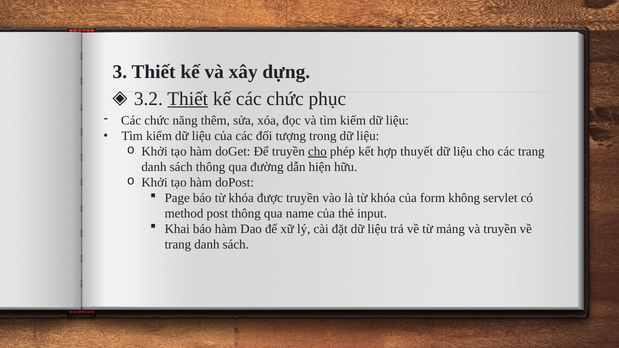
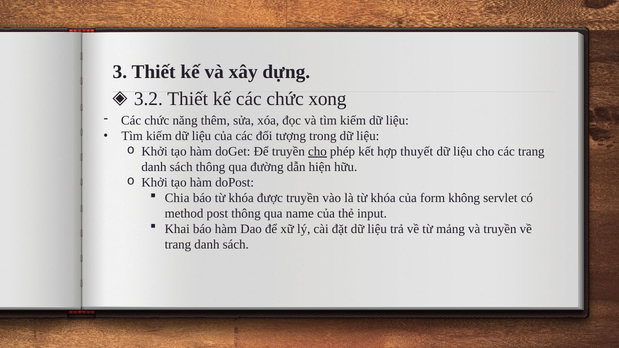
Thiết at (188, 99) underline: present -> none
phục: phục -> xong
Page: Page -> Chia
